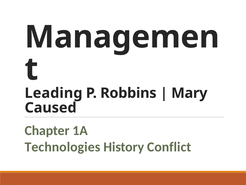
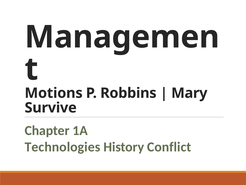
Leading: Leading -> Motions
Caused: Caused -> Survive
